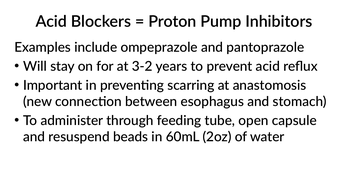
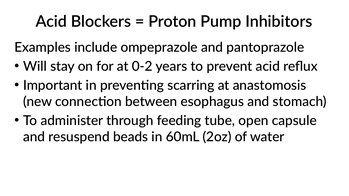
3-2: 3-2 -> 0-2
